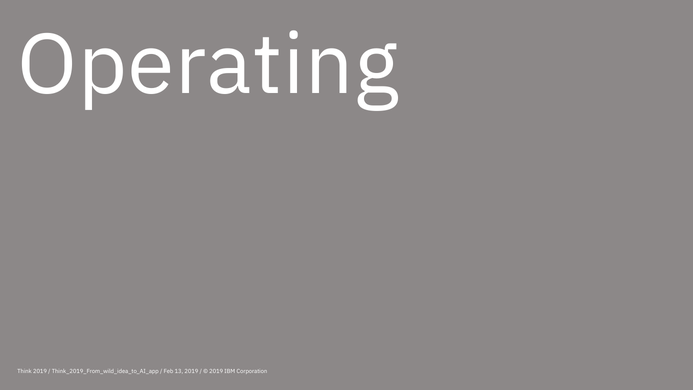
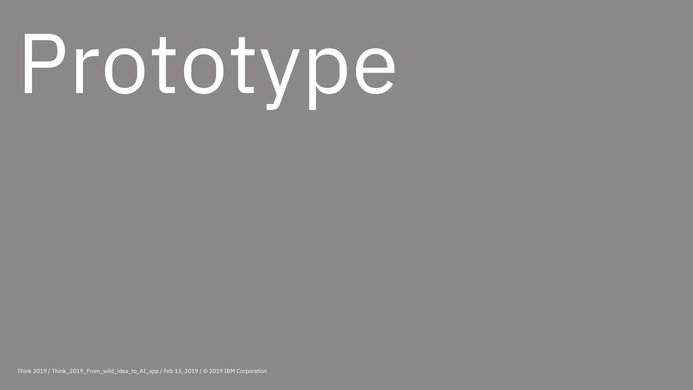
Operating: Operating -> Prototype
